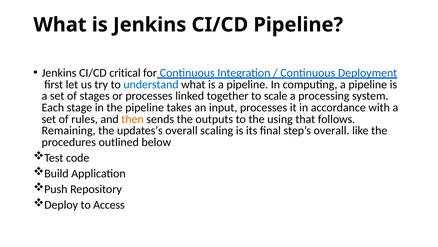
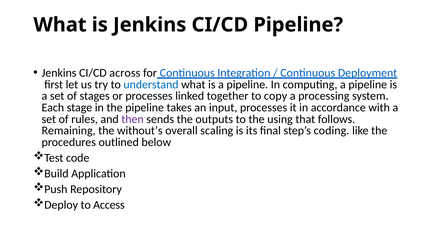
critical: critical -> across
scale: scale -> copy
then colour: orange -> purple
updates’s: updates’s -> without’s
step’s overall: overall -> coding
